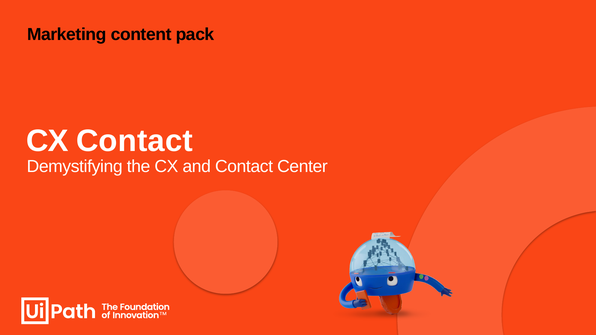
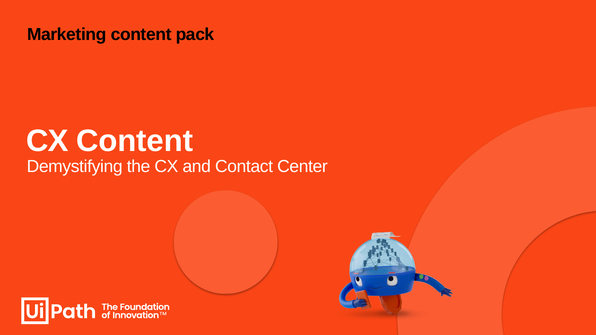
CX Contact: Contact -> Content
